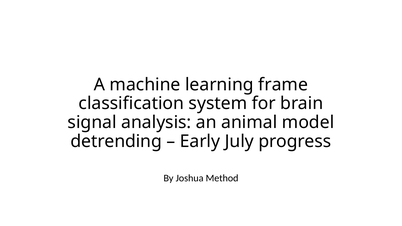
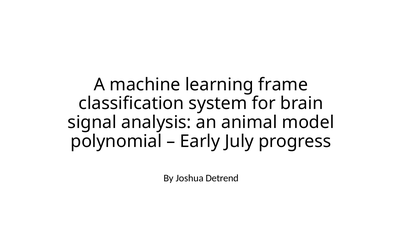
detrending: detrending -> polynomial
Method: Method -> Detrend
